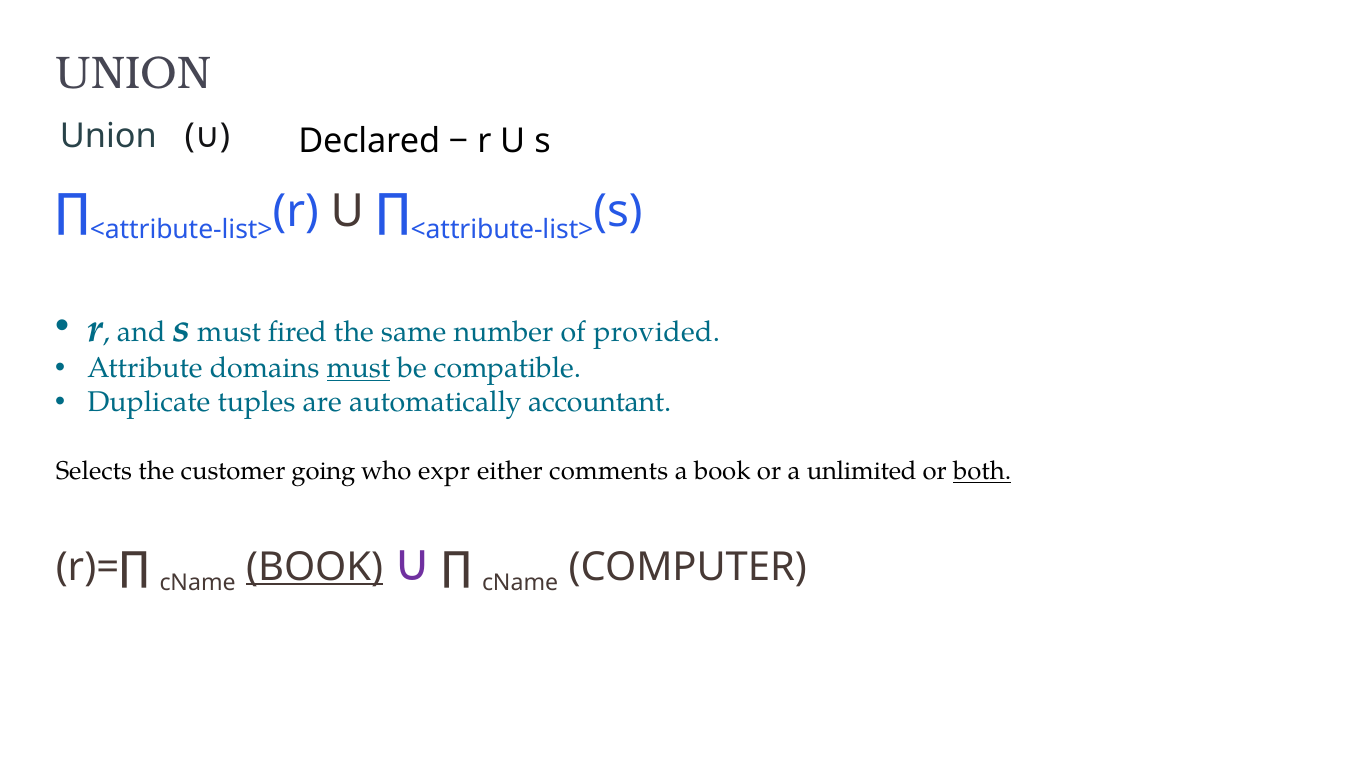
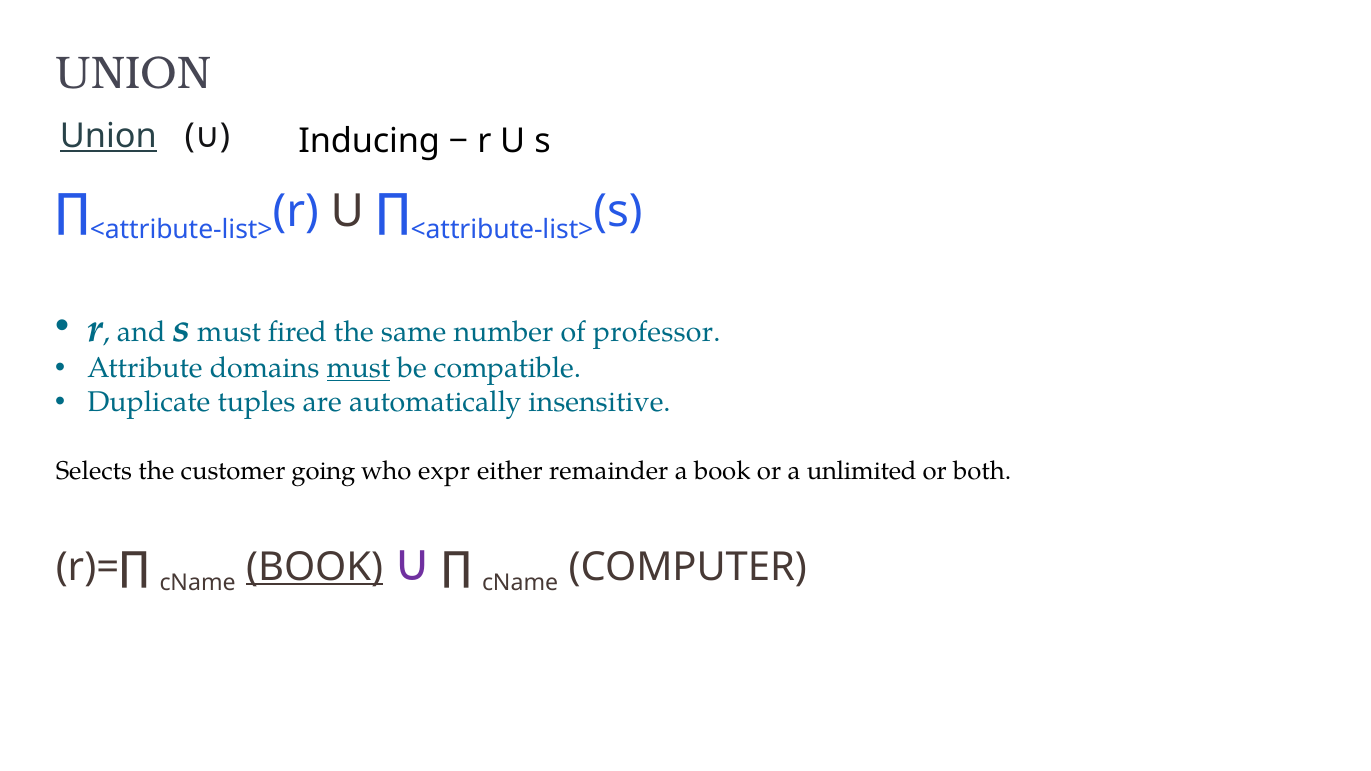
Declared: Declared -> Inducing
Union at (108, 137) underline: none -> present
provided: provided -> professor
accountant: accountant -> insensitive
comments: comments -> remainder
both underline: present -> none
